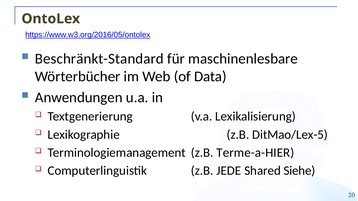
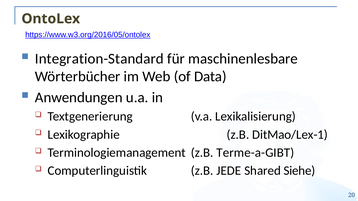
Beschränkt-Standard: Beschränkt-Standard -> Integration-Standard
DitMao/Lex-5: DitMao/Lex-5 -> DitMao/Lex-1
Terme-a-HIER: Terme-a-HIER -> Terme-a-GIBT
